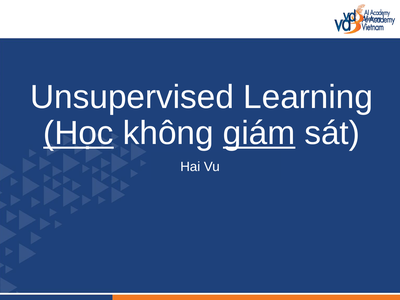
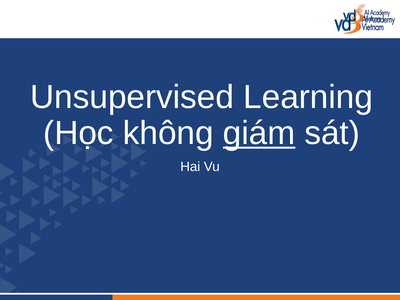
Học underline: present -> none
